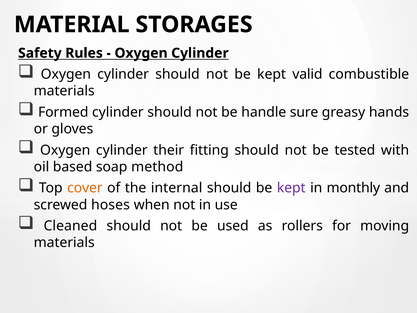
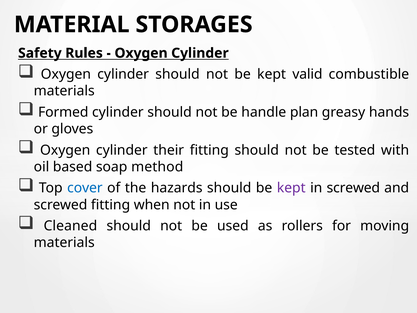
sure: sure -> plan
cover colour: orange -> blue
internal: internal -> hazards
in monthly: monthly -> screwed
screwed hoses: hoses -> fitting
